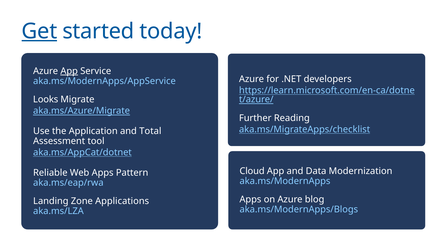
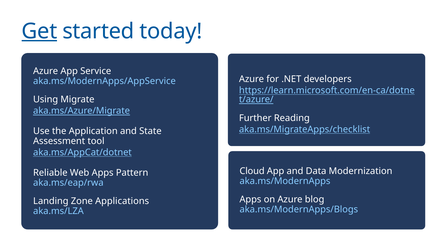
App at (69, 71) underline: present -> none
Looks: Looks -> Using
Total: Total -> State
